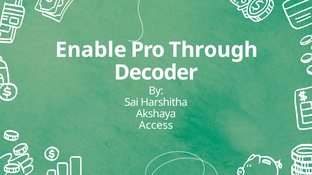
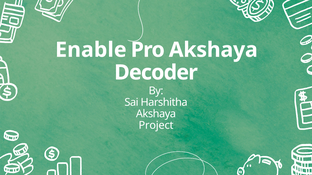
Pro Through: Through -> Akshaya
Access: Access -> Project
